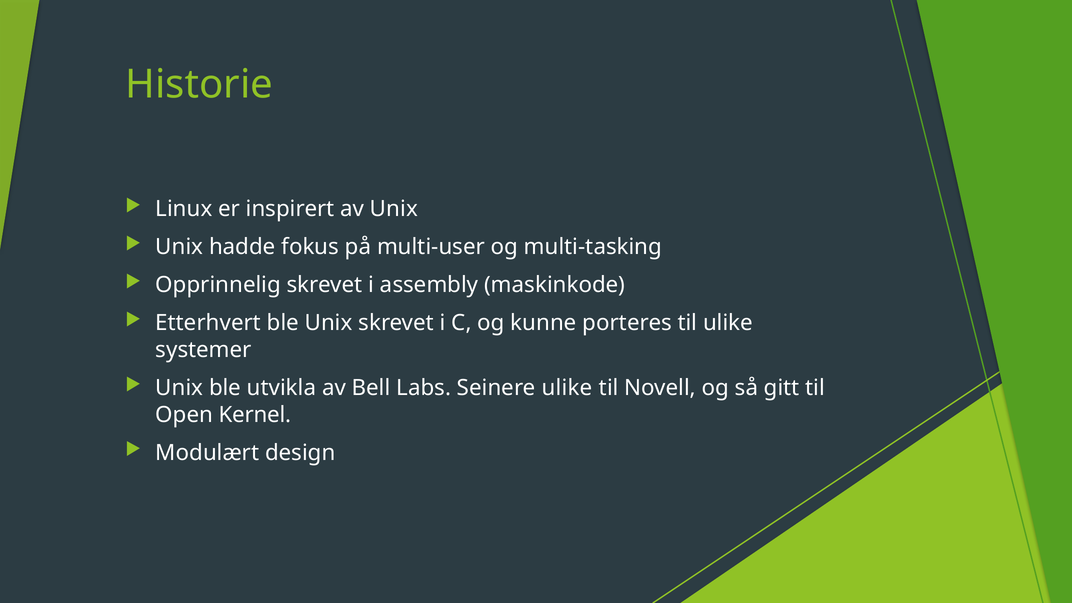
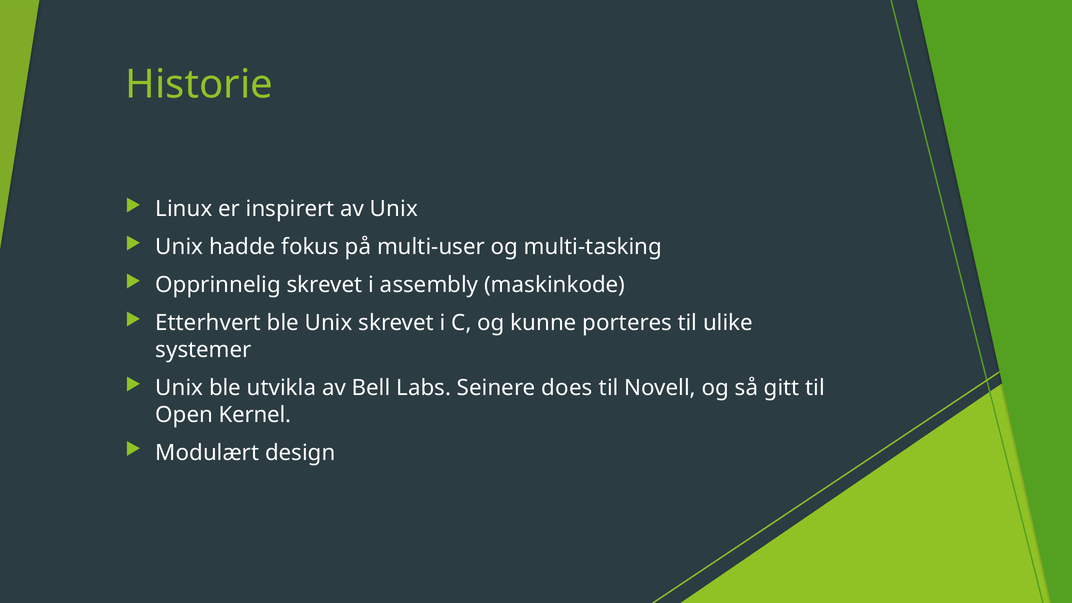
Seinere ulike: ulike -> does
